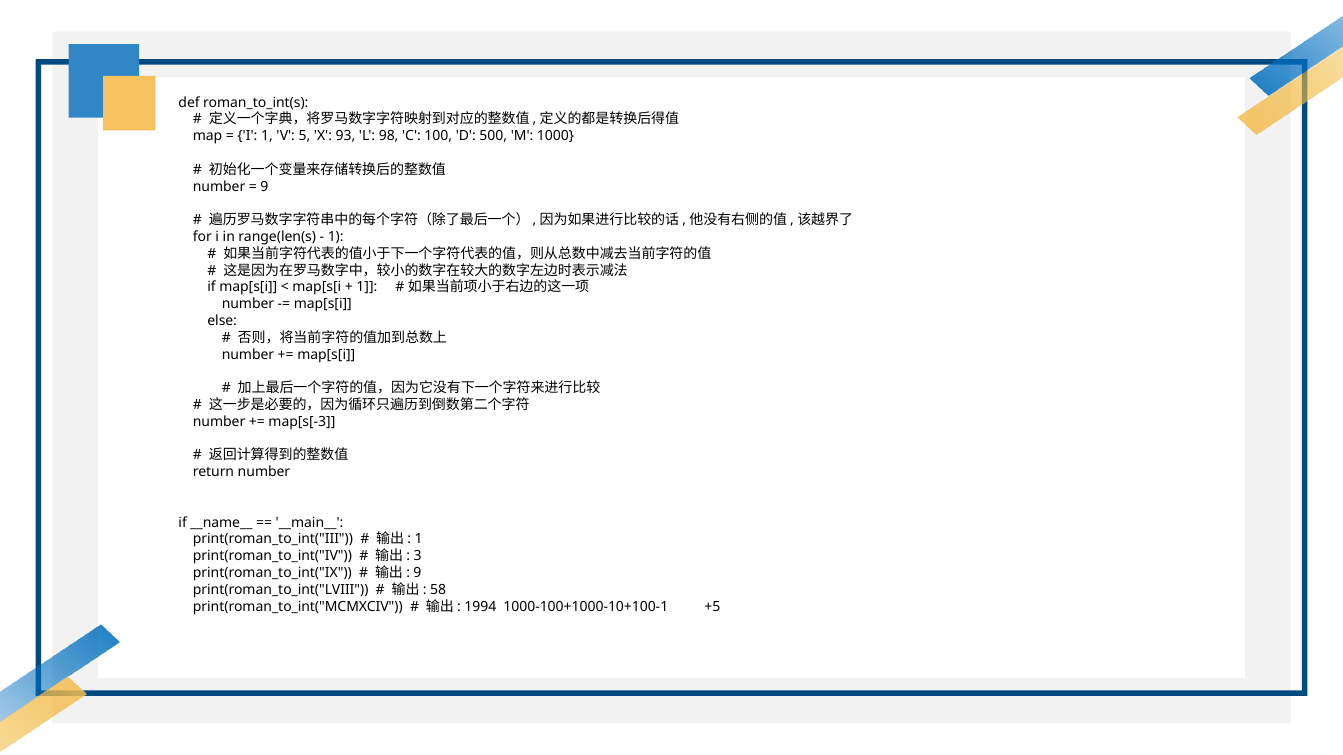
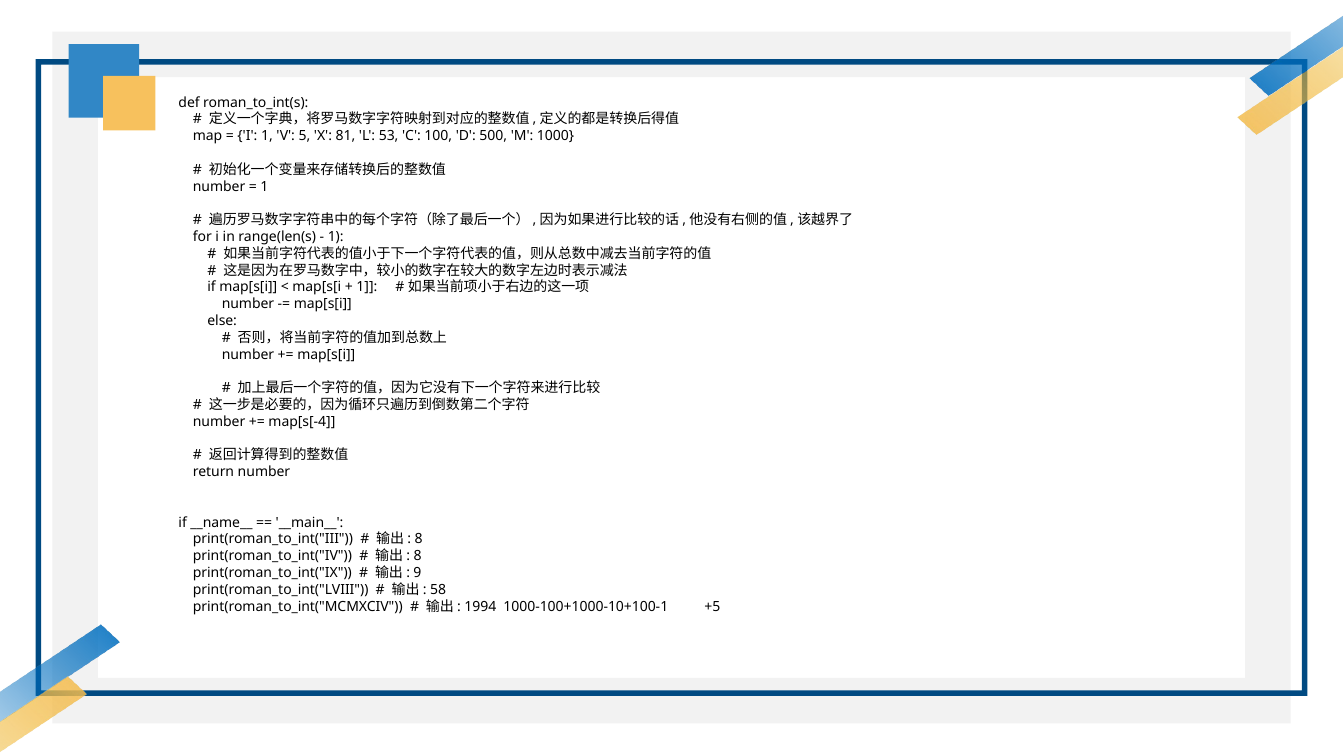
93: 93 -> 81
98: 98 -> 53
9 at (264, 187): 9 -> 1
map[s[-3: map[s[-3 -> map[s[-4
1 at (419, 540): 1 -> 8
3 at (418, 556): 3 -> 8
